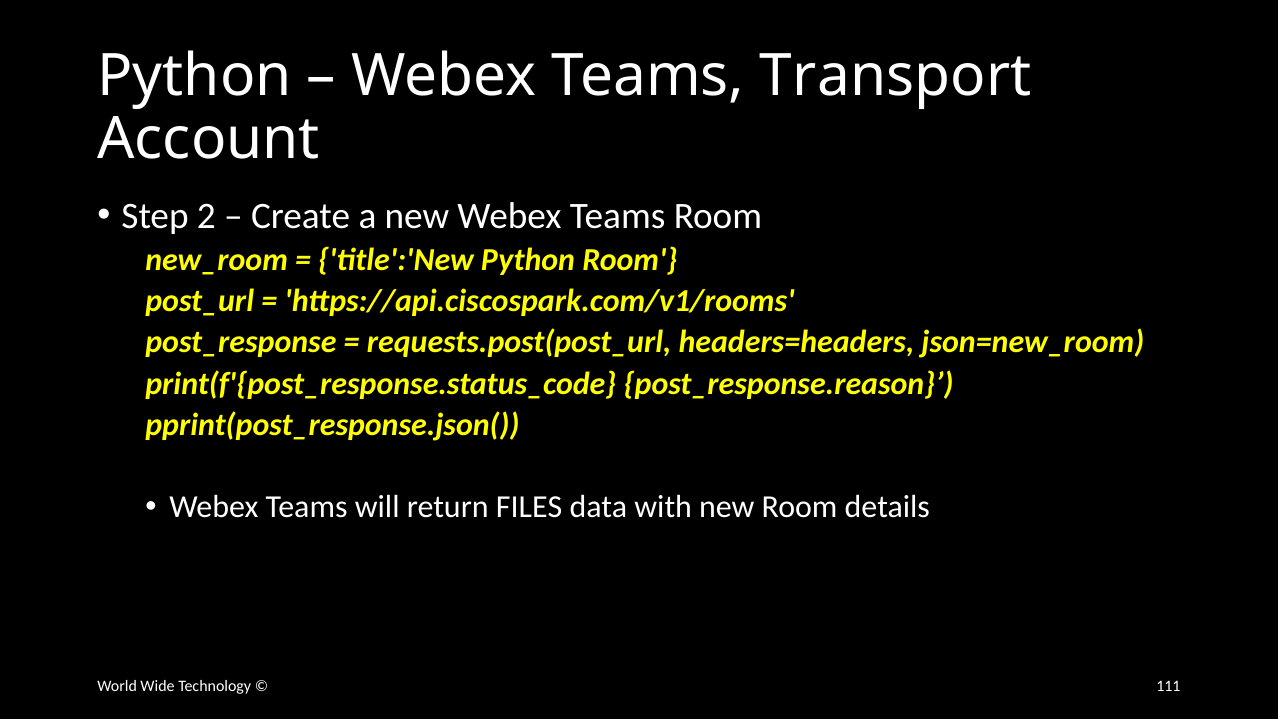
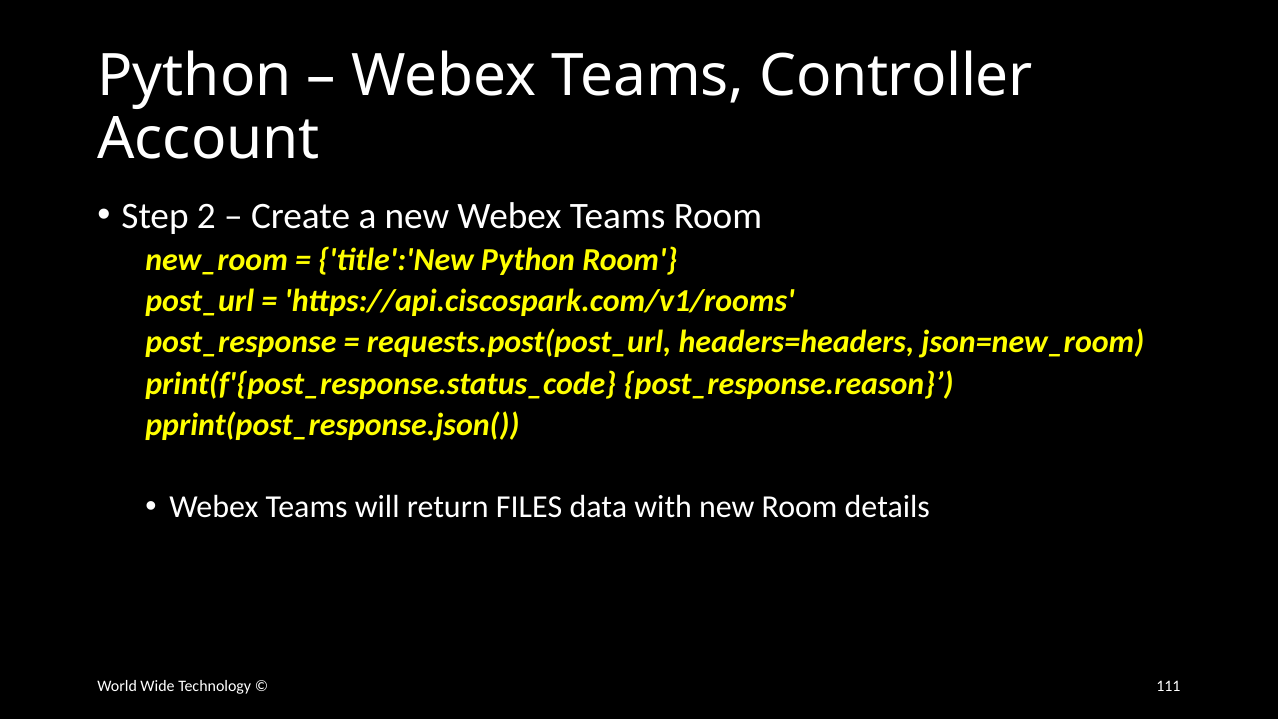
Transport: Transport -> Controller
